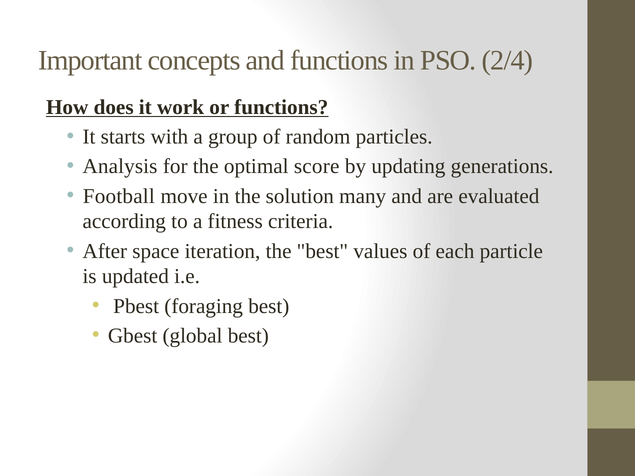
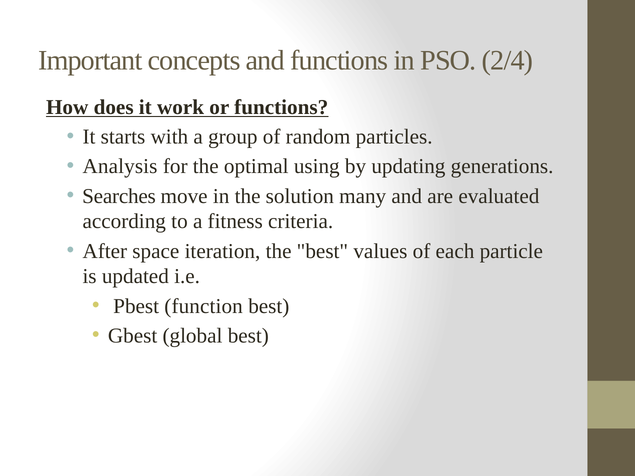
score: score -> using
Football: Football -> Searches
foraging: foraging -> function
